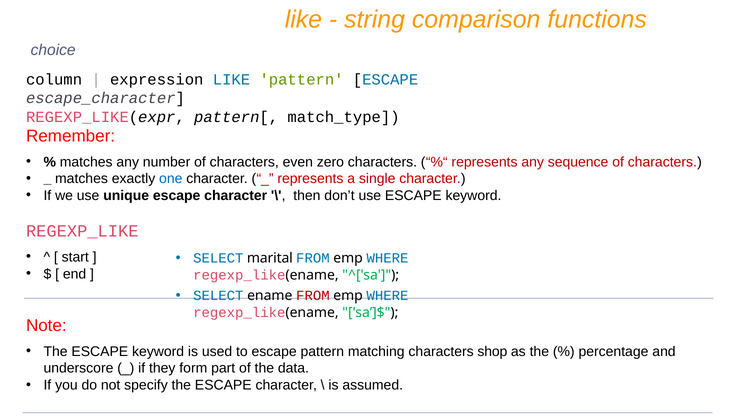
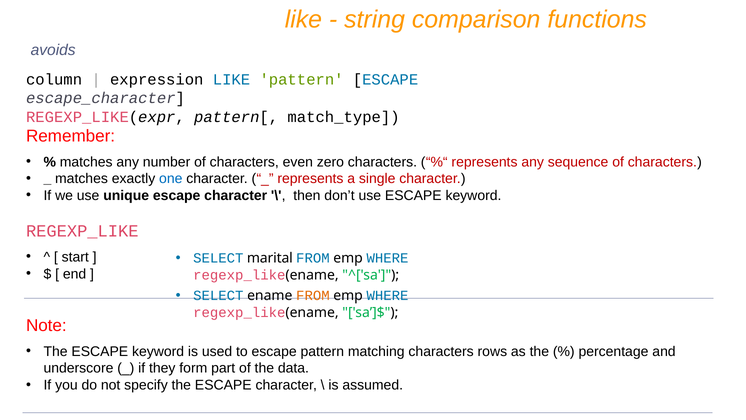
choice: choice -> avoids
FROM at (313, 295) colour: red -> orange
shop: shop -> rows
